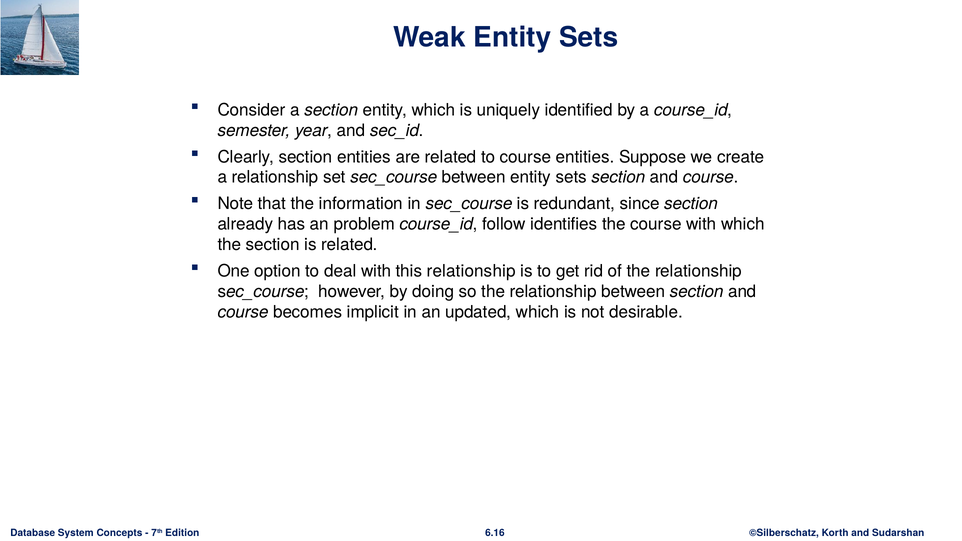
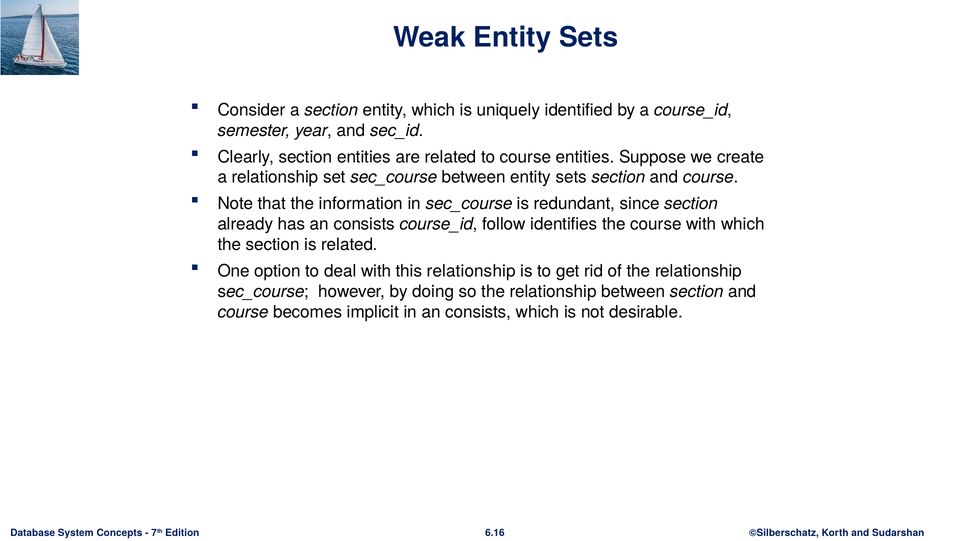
has an problem: problem -> consists
in an updated: updated -> consists
